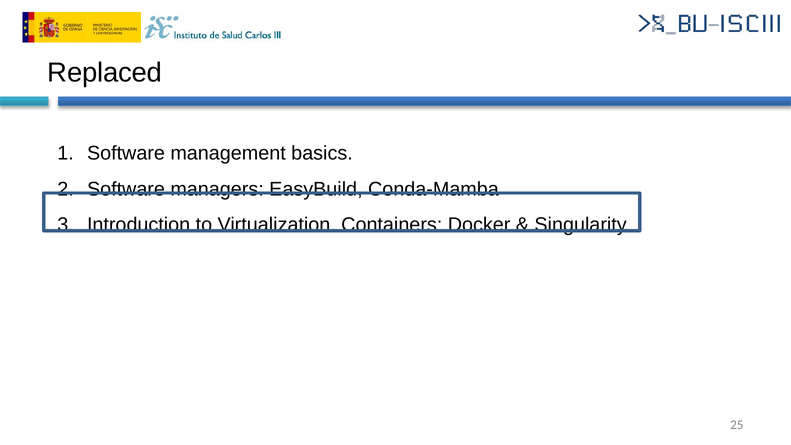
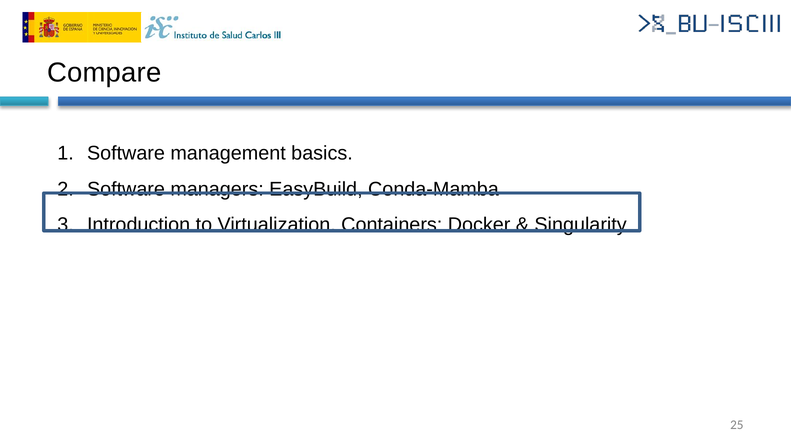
Replaced: Replaced -> Compare
